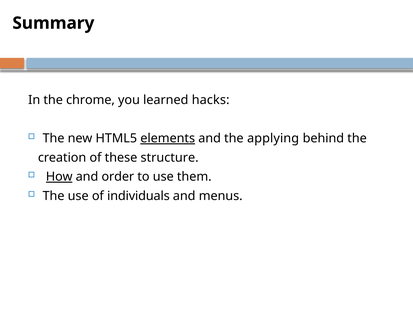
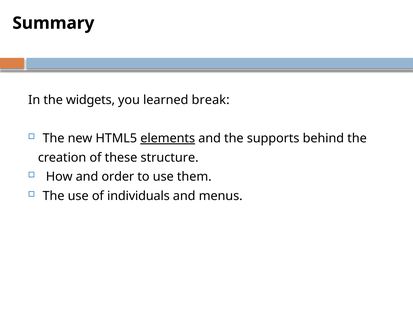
chrome: chrome -> widgets
hacks: hacks -> break
applying: applying -> supports
How underline: present -> none
